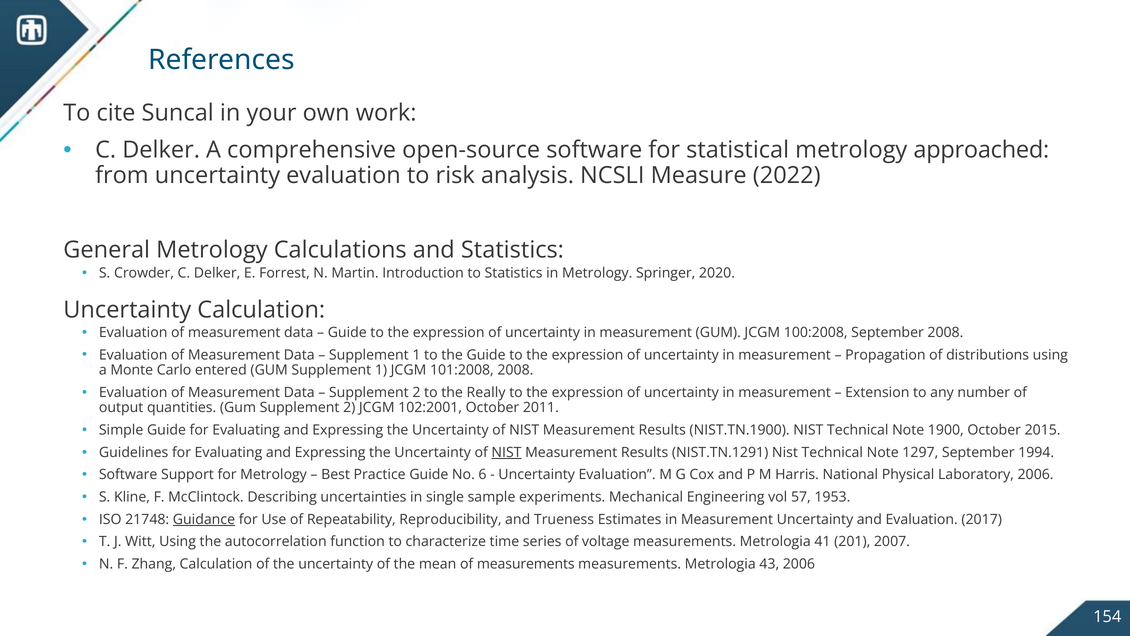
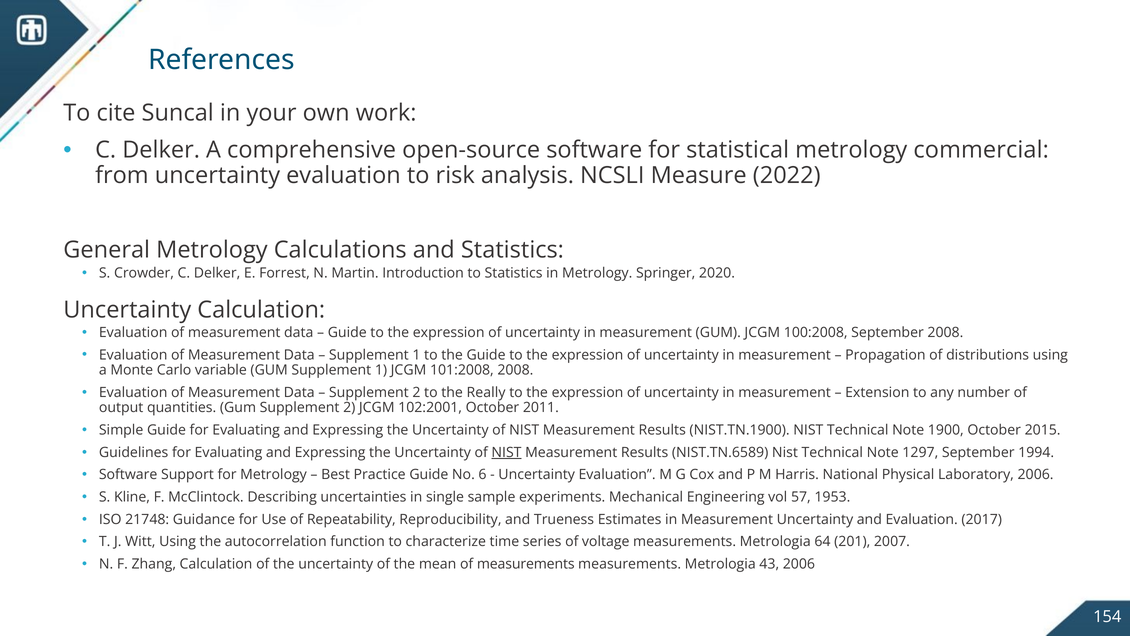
approached: approached -> commercial
entered: entered -> variable
NIST.TN.1291: NIST.TN.1291 -> NIST.TN.6589
Guidance underline: present -> none
41: 41 -> 64
